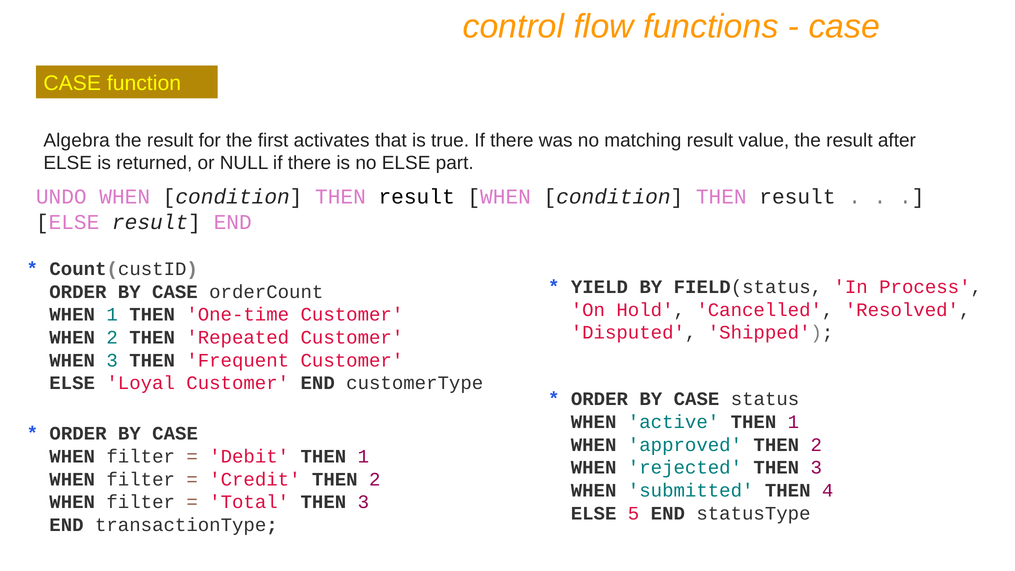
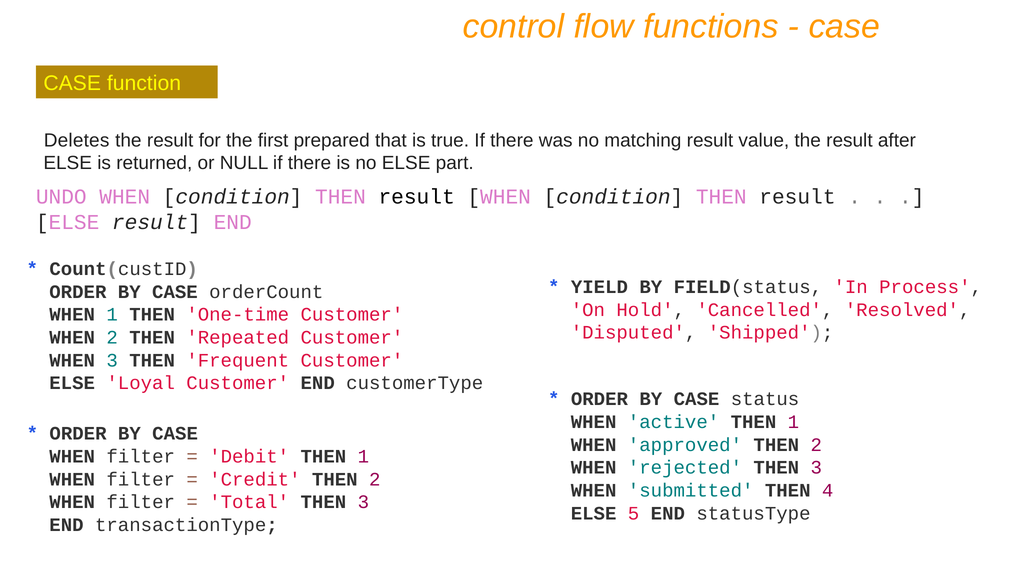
Algebra: Algebra -> Deletes
activates: activates -> prepared
